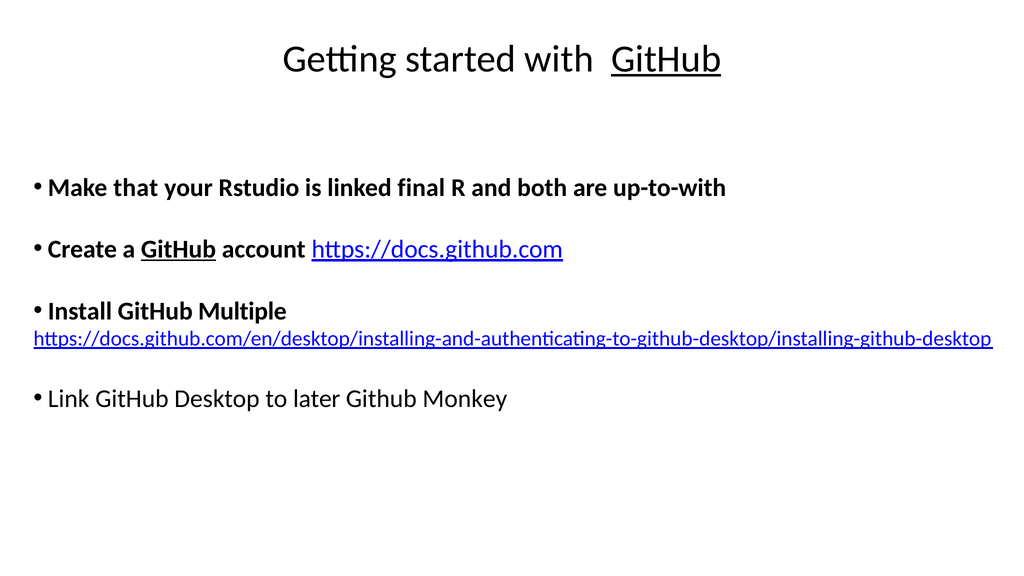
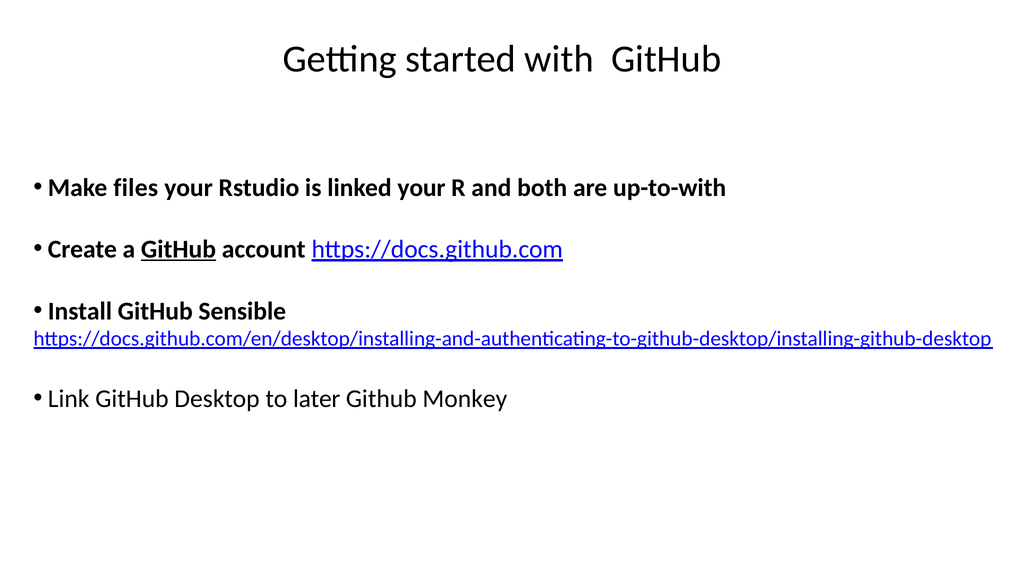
GitHub at (666, 59) underline: present -> none
that: that -> files
linked final: final -> your
Multiple: Multiple -> Sensible
